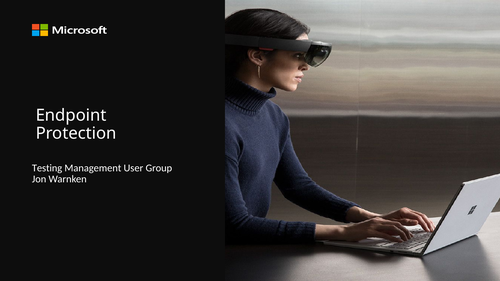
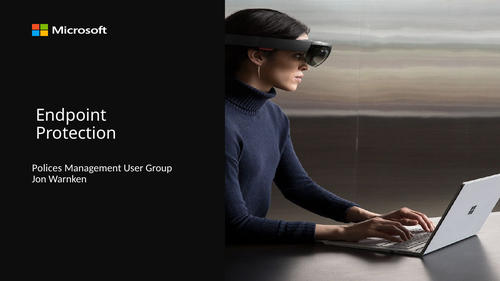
Testing: Testing -> Polices
